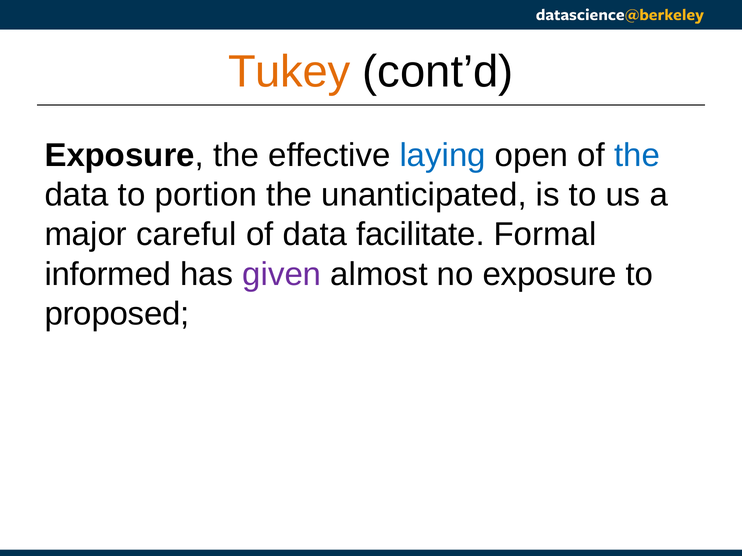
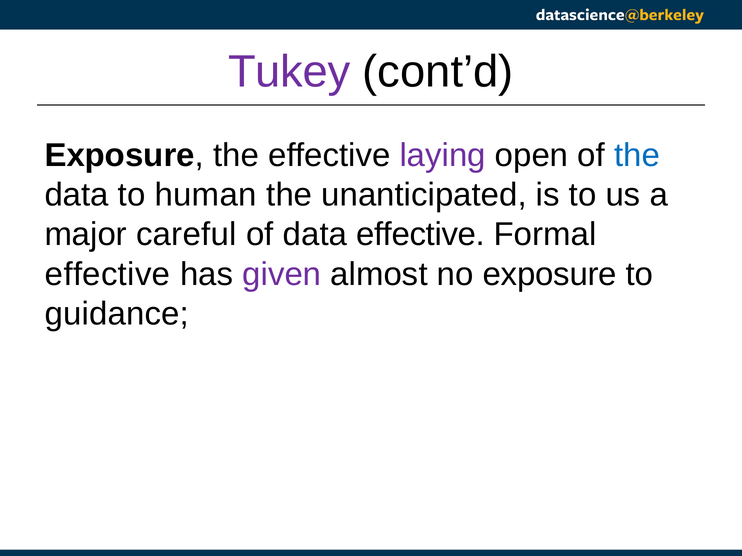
Tukey colour: orange -> purple
laying colour: blue -> purple
portion: portion -> human
data facilitate: facilitate -> effective
informed at (108, 274): informed -> effective
proposed: proposed -> guidance
